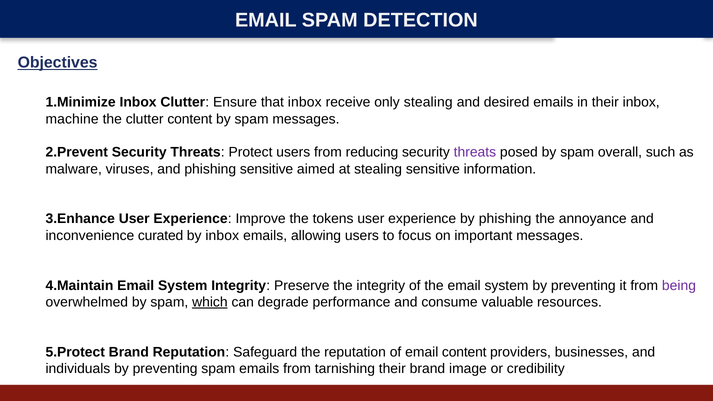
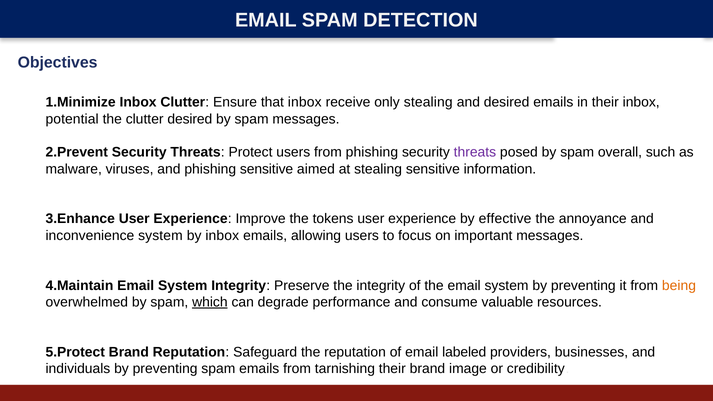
Objectives underline: present -> none
machine: machine -> potential
clutter content: content -> desired
from reducing: reducing -> phishing
by phishing: phishing -> effective
inconvenience curated: curated -> system
being colour: purple -> orange
email content: content -> labeled
